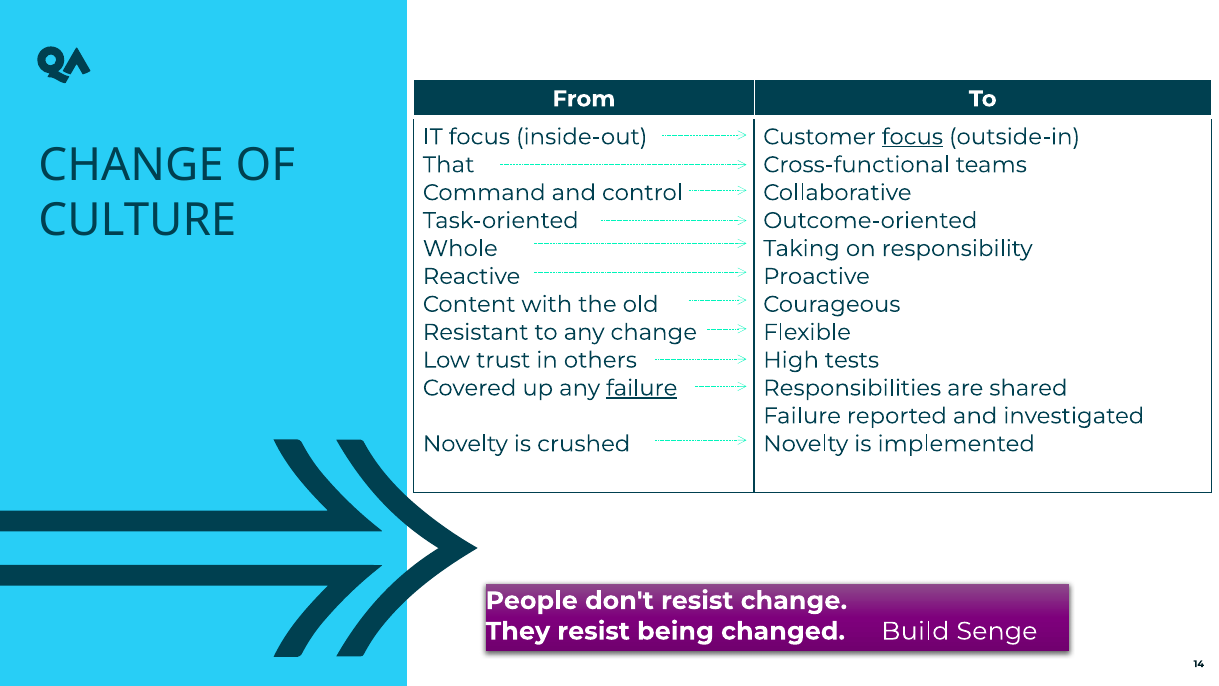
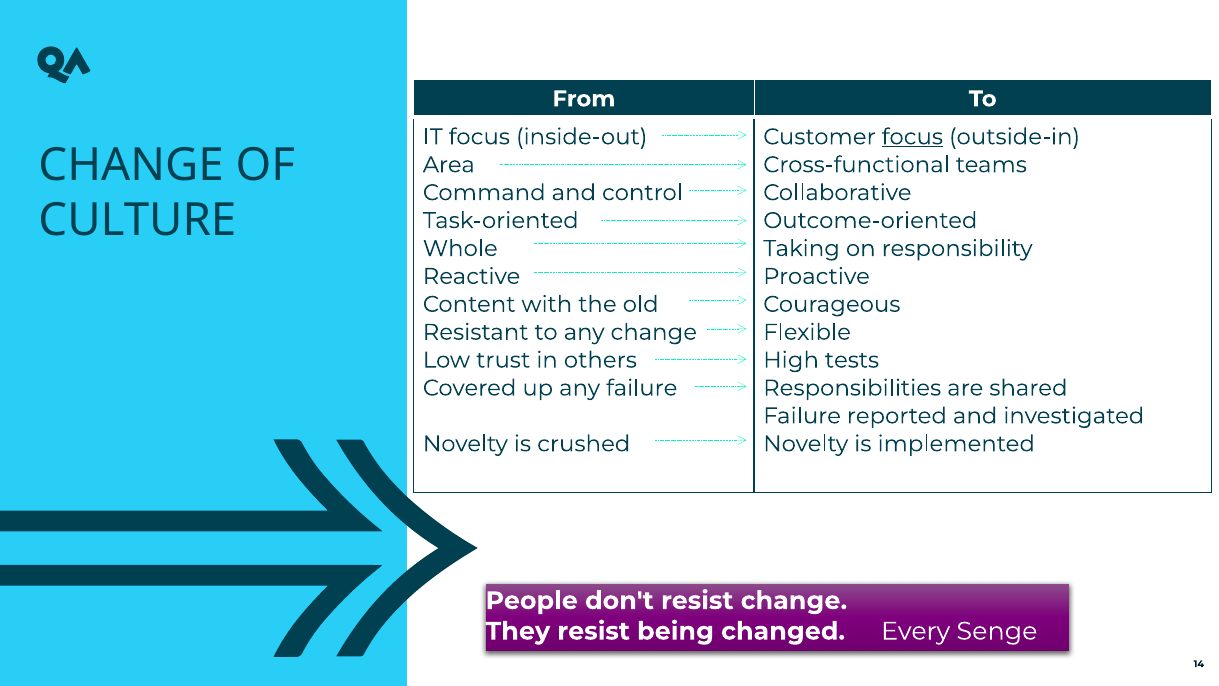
That: That -> Area
failure at (642, 388) underline: present -> none
Build: Build -> Every
